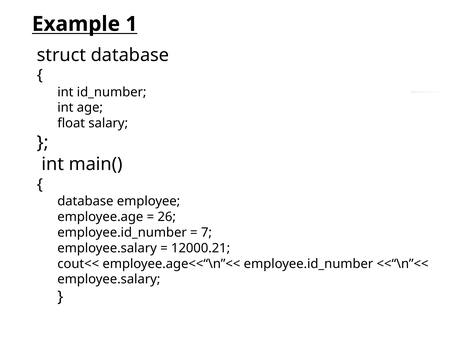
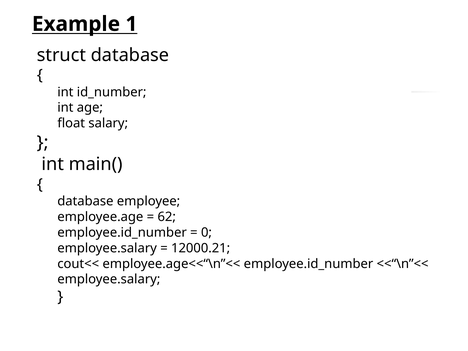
26: 26 -> 62
7: 7 -> 0
